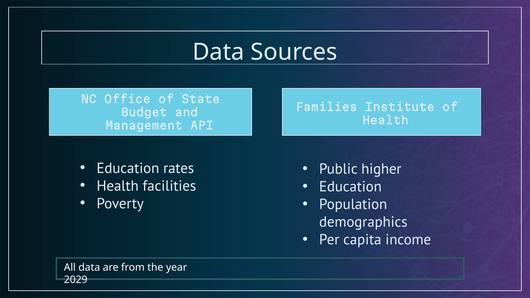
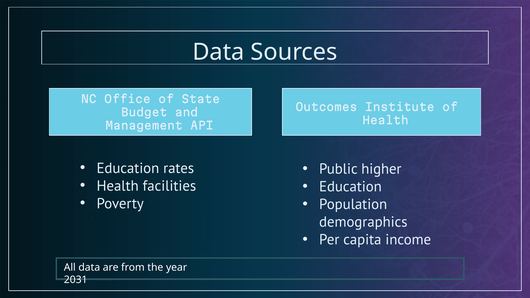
Families: Families -> Outcomes
2029: 2029 -> 2031
